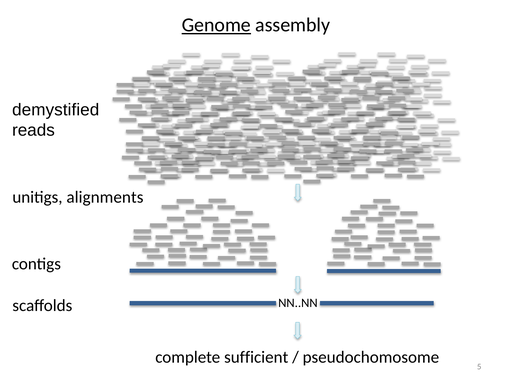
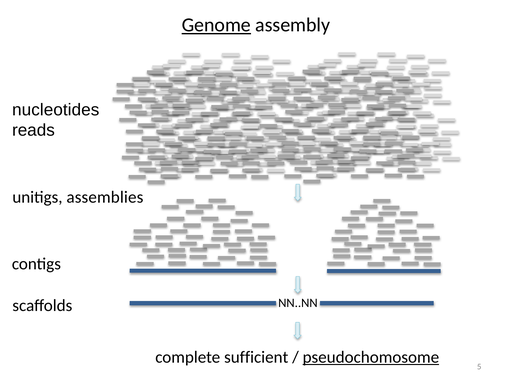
demystified: demystified -> nucleotides
alignments: alignments -> assemblies
pseudochomosome underline: none -> present
